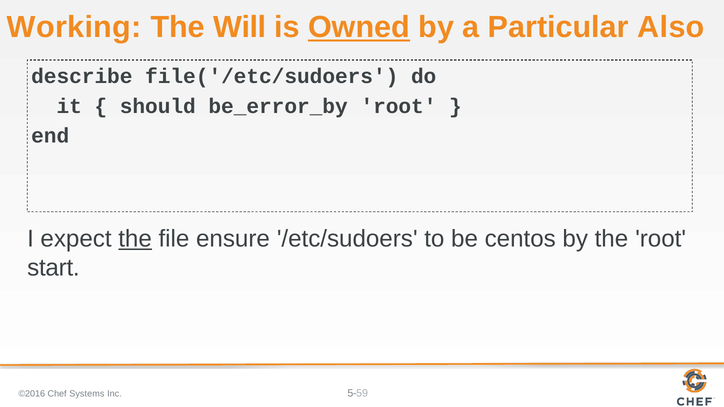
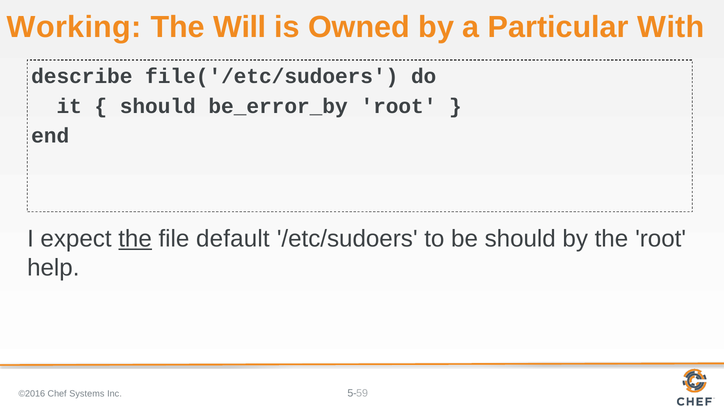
Owned underline: present -> none
Also: Also -> With
ensure: ensure -> default
be centos: centos -> should
start: start -> help
